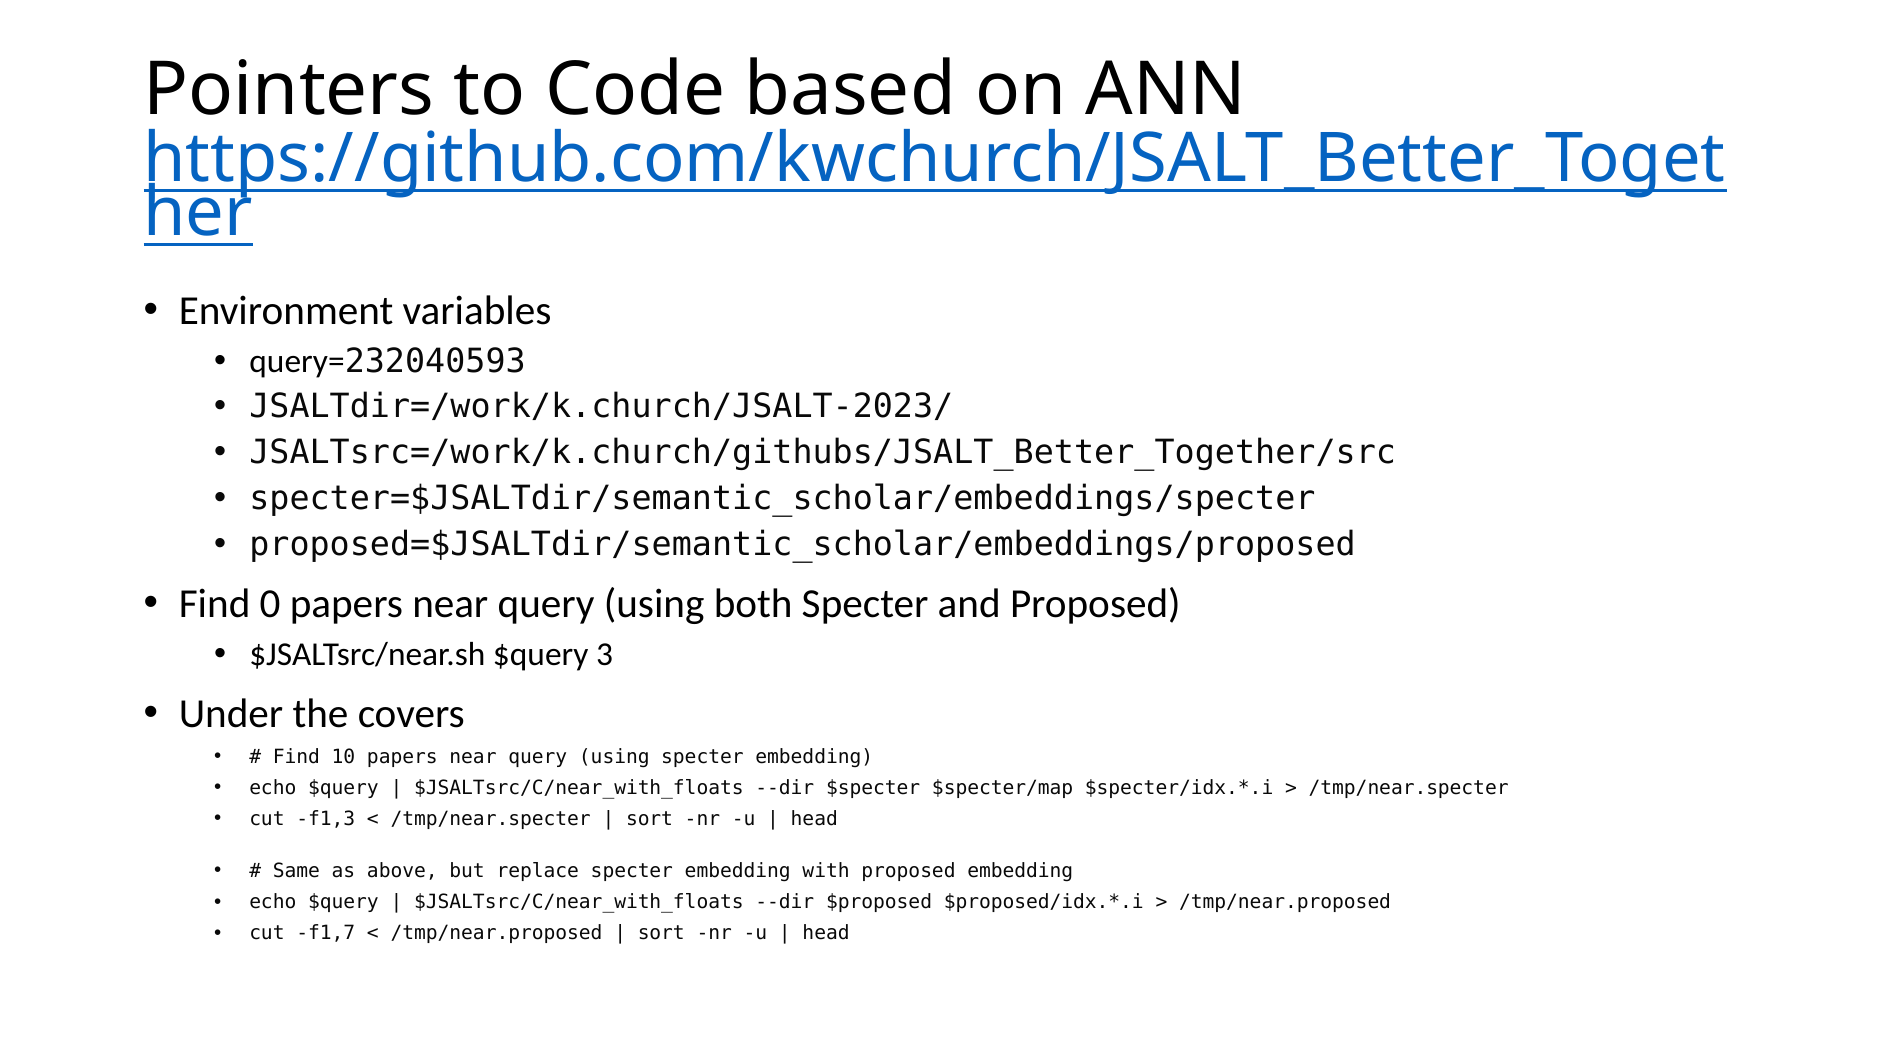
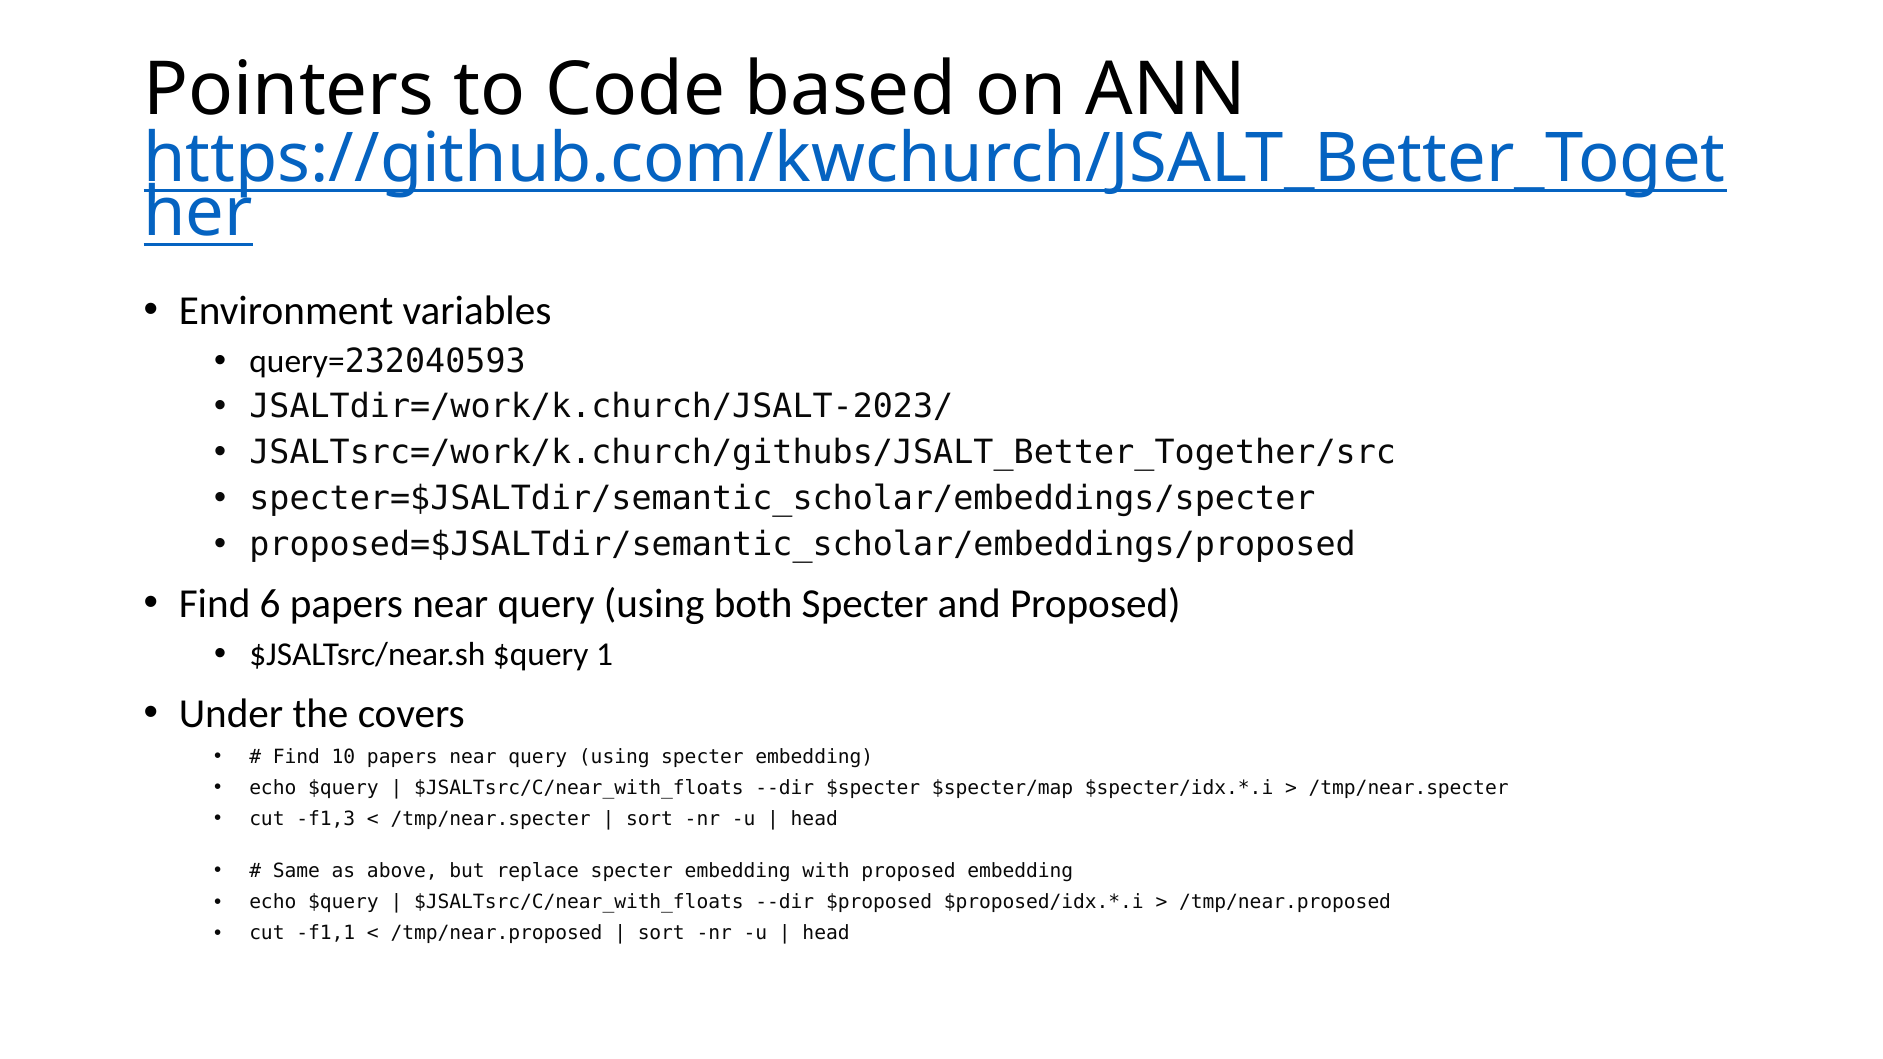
0: 0 -> 6
3: 3 -> 1
f1,7: f1,7 -> f1,1
